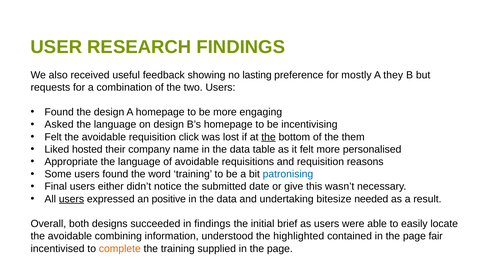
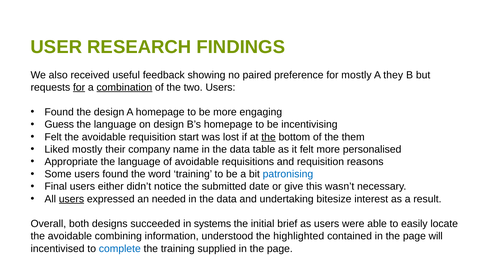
lasting: lasting -> paired
for at (79, 87) underline: none -> present
combination underline: none -> present
Asked: Asked -> Guess
click: click -> start
Liked hosted: hosted -> mostly
positive: positive -> needed
needed: needed -> interest
in findings: findings -> systems
fair: fair -> will
complete colour: orange -> blue
